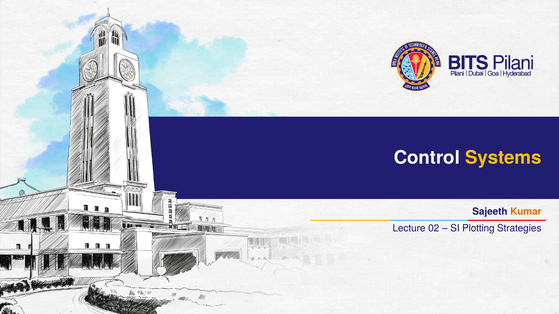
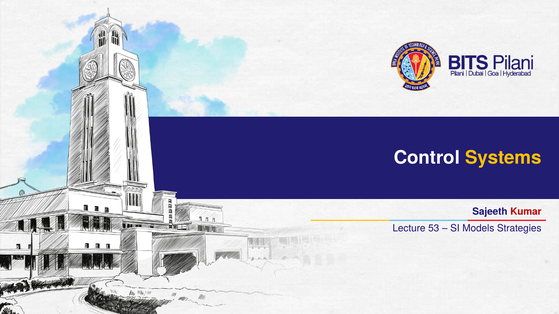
Kumar colour: orange -> red
02: 02 -> 53
Plotting: Plotting -> Models
